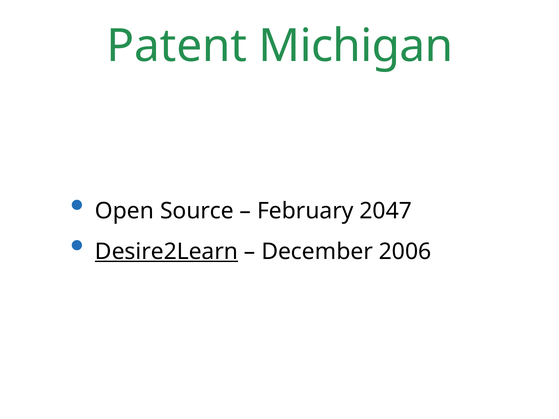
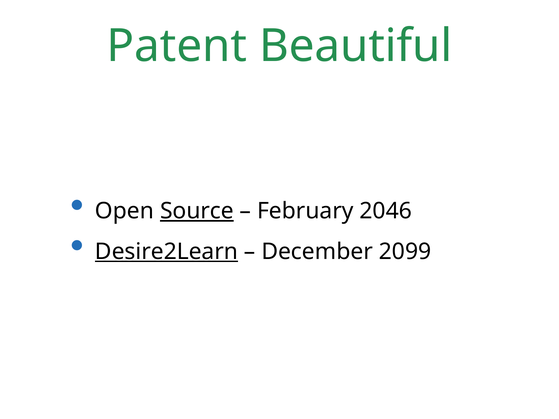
Michigan: Michigan -> Beautiful
Source underline: none -> present
2047: 2047 -> 2046
2006: 2006 -> 2099
